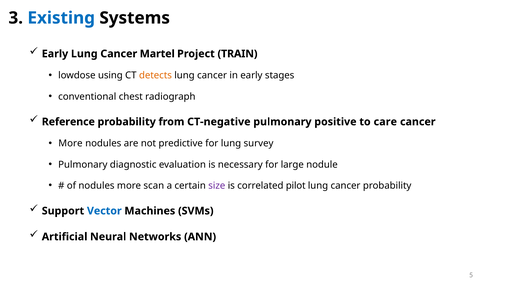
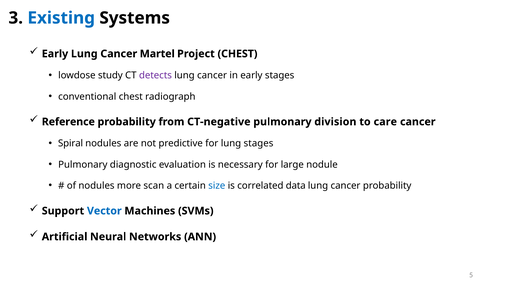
Project TRAIN: TRAIN -> CHEST
using: using -> study
detects colour: orange -> purple
positive: positive -> division
More at (70, 143): More -> Spiral
lung survey: survey -> stages
size colour: purple -> blue
pilot: pilot -> data
